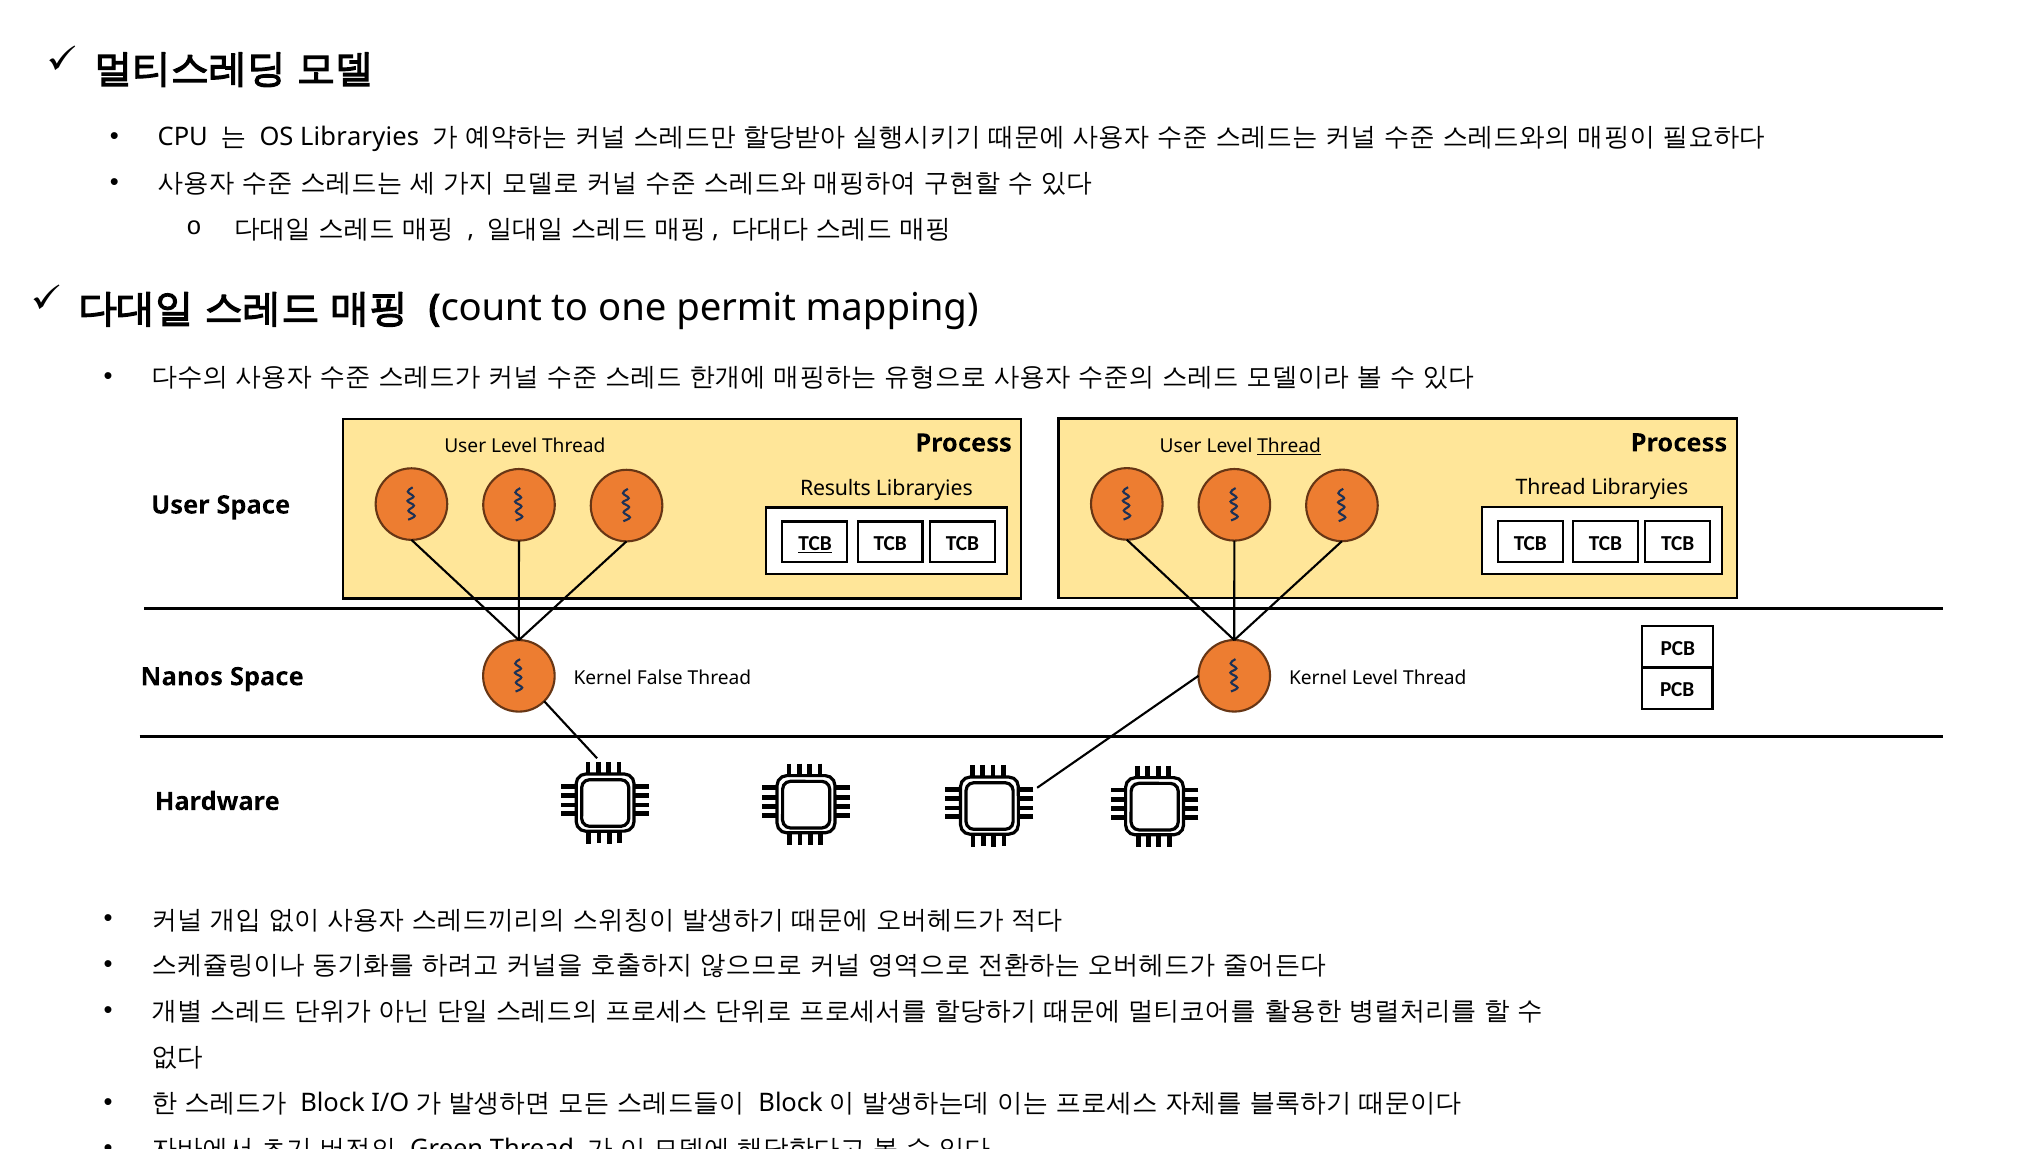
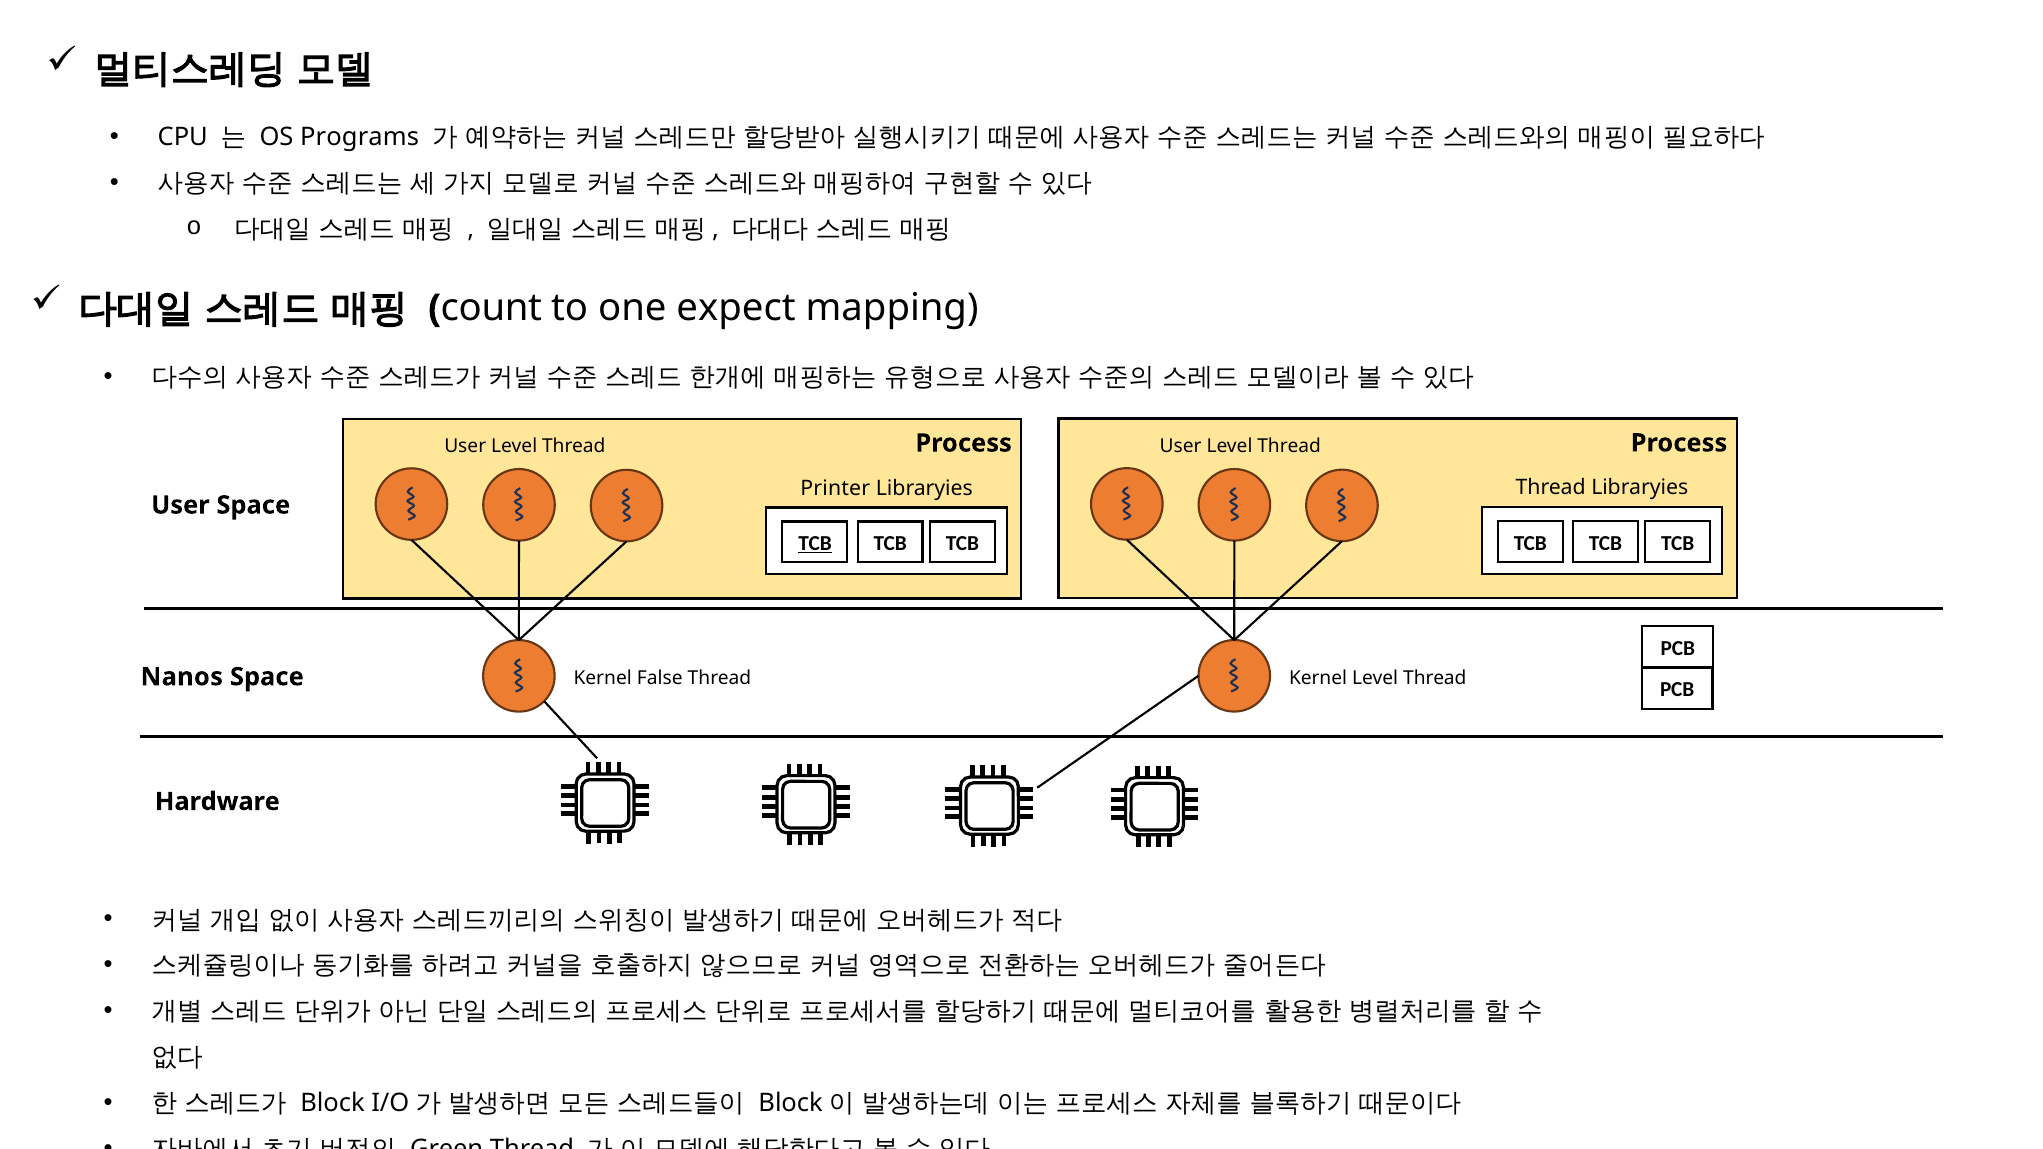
OS Libraryies: Libraryies -> Programs
permit: permit -> expect
Thread at (1289, 446) underline: present -> none
Results: Results -> Printer
